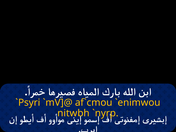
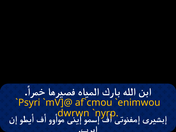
nitwbh: nitwbh -> dwrwn
